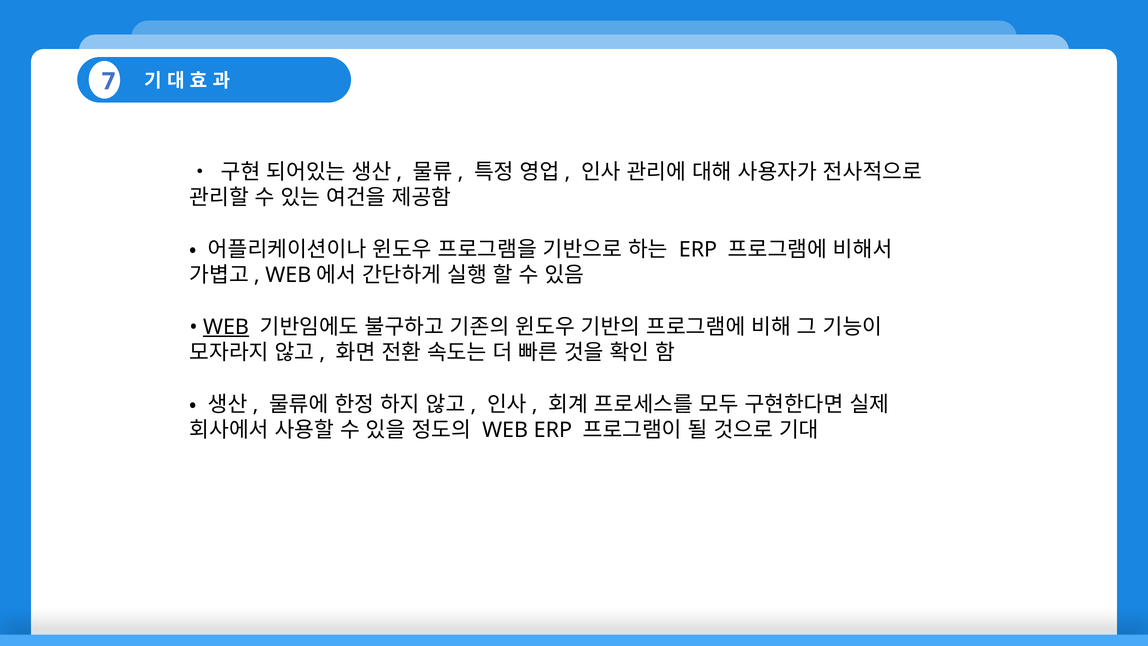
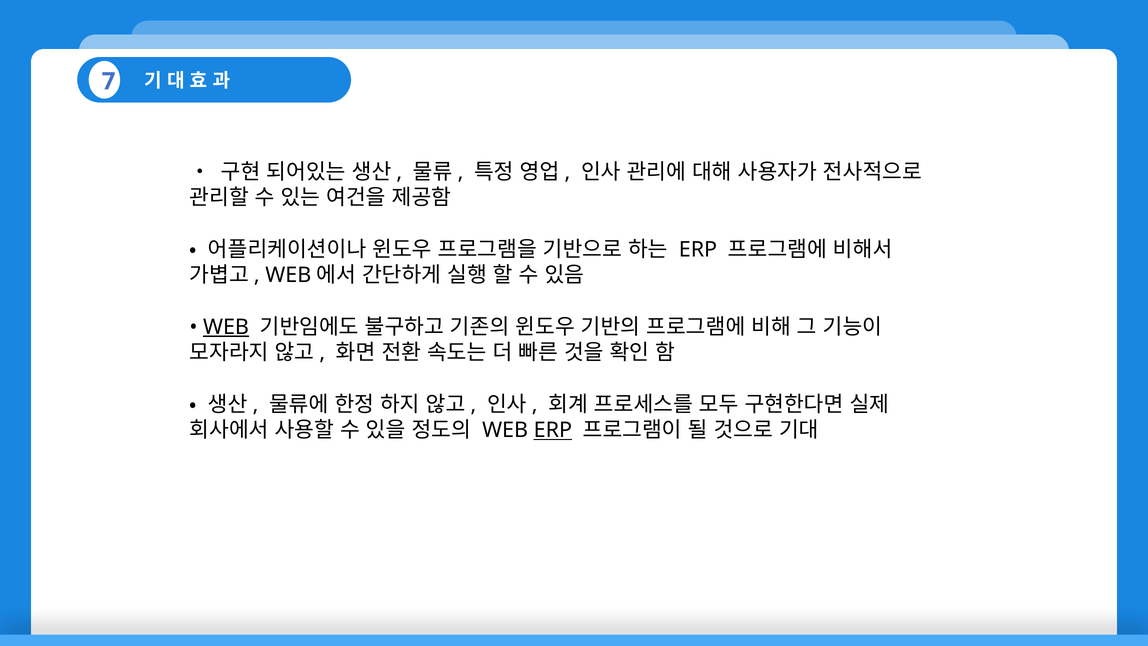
ERP at (553, 430) underline: none -> present
